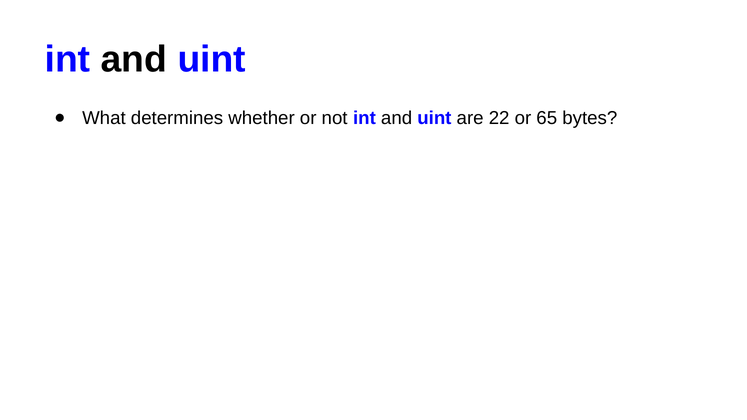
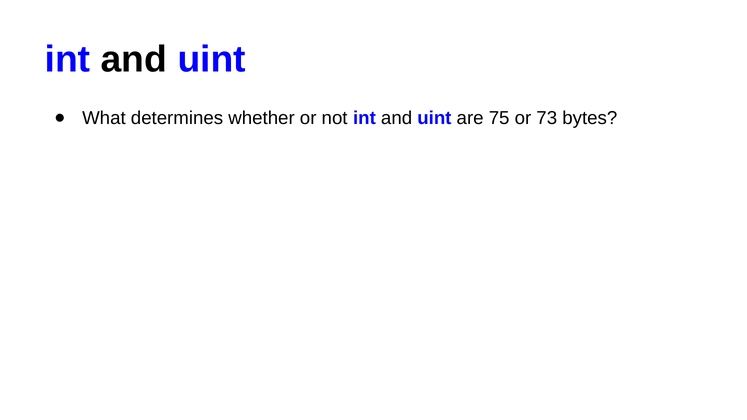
22: 22 -> 75
65: 65 -> 73
